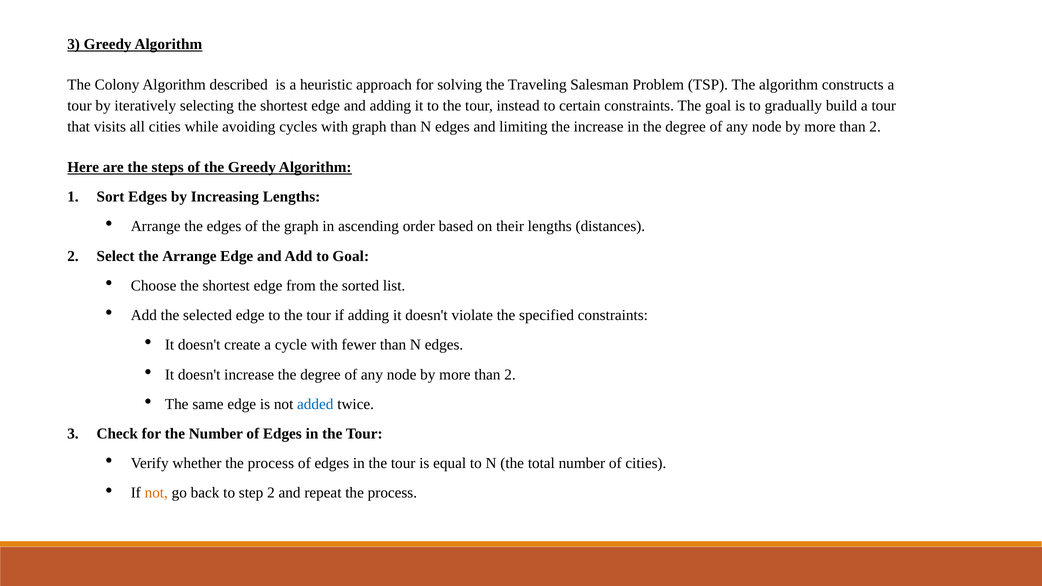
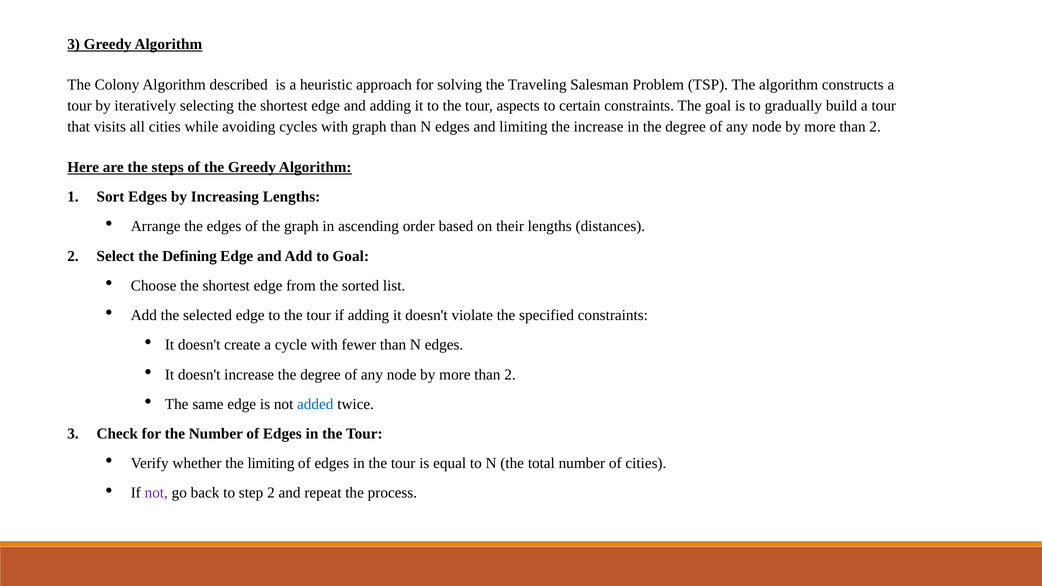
instead: instead -> aspects
the Arrange: Arrange -> Defining
whether the process: process -> limiting
not at (156, 493) colour: orange -> purple
